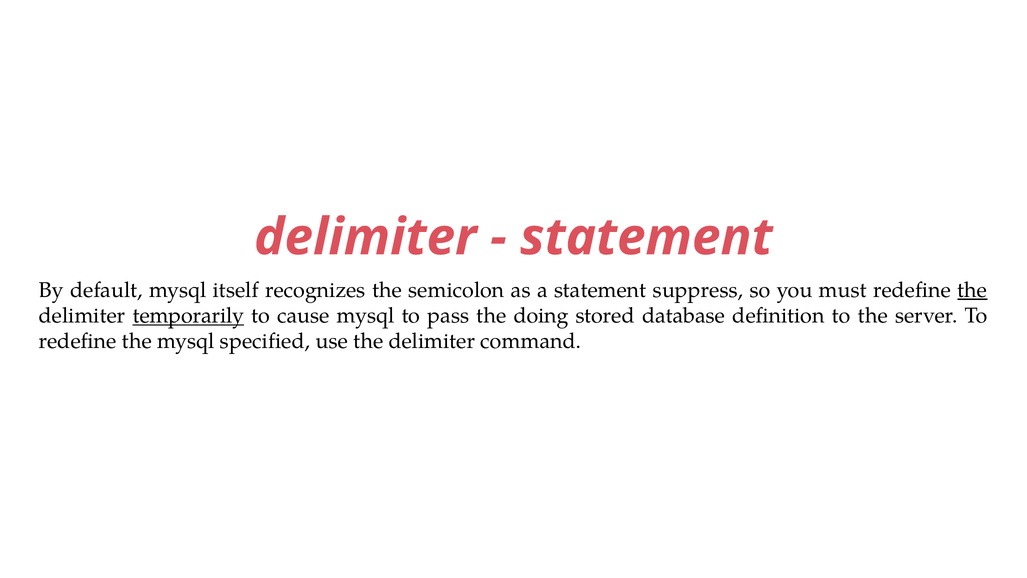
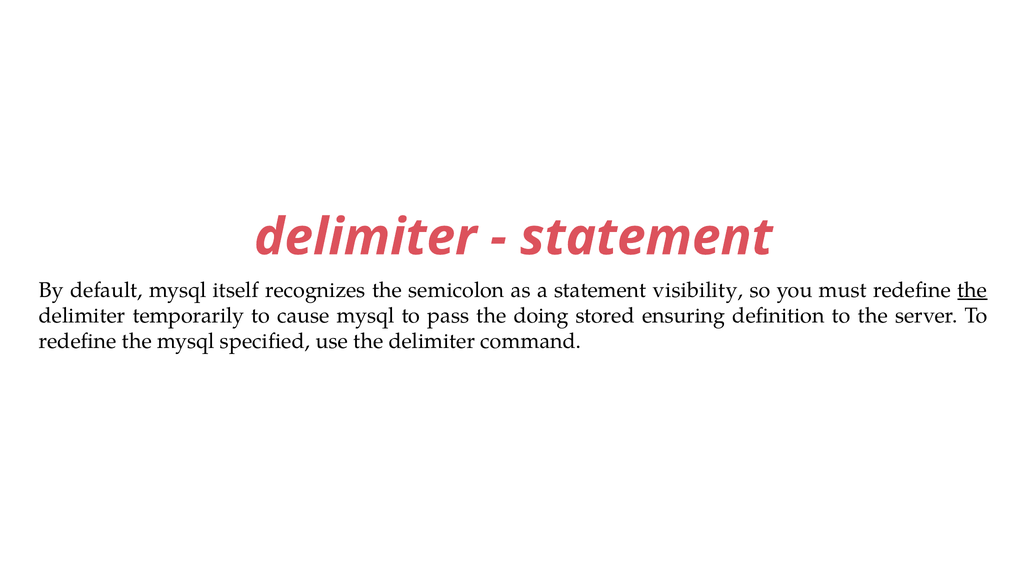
suppress: suppress -> visibility
temporarily underline: present -> none
database: database -> ensuring
